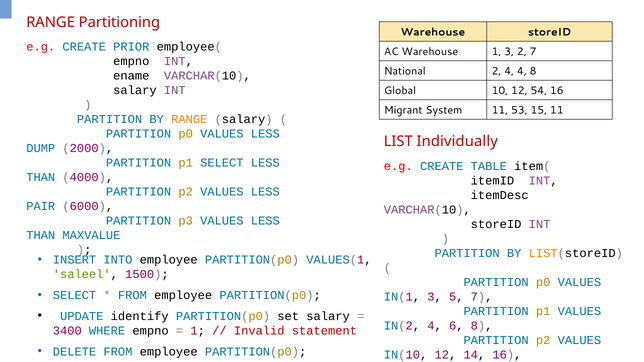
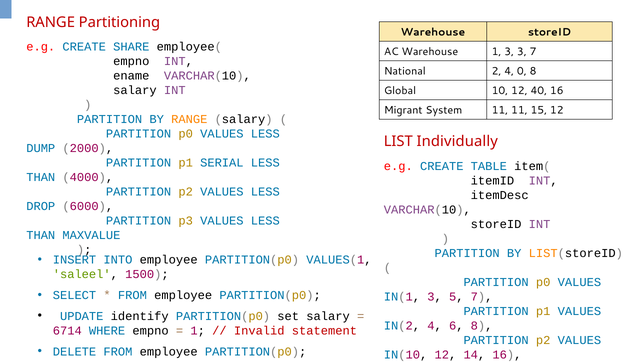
PRIOR: PRIOR -> SHARE
3 2: 2 -> 3
4 4: 4 -> 0
54: 54 -> 40
11 53: 53 -> 11
15 11: 11 -> 12
p1 SELECT: SELECT -> SERIAL
PAIR: PAIR -> DROP
3400: 3400 -> 6714
